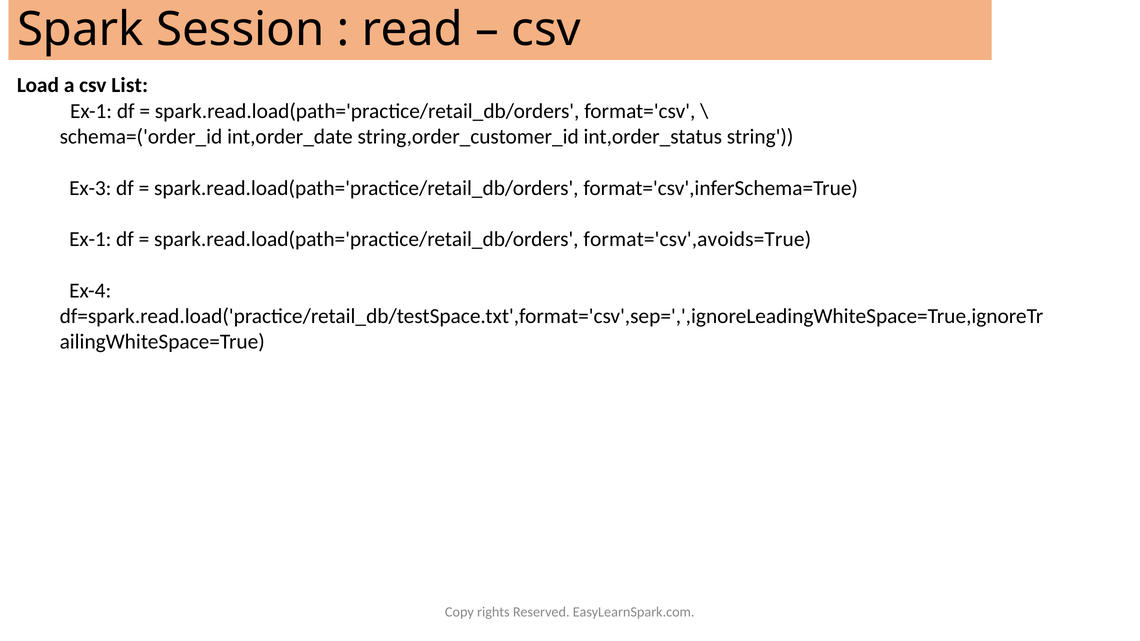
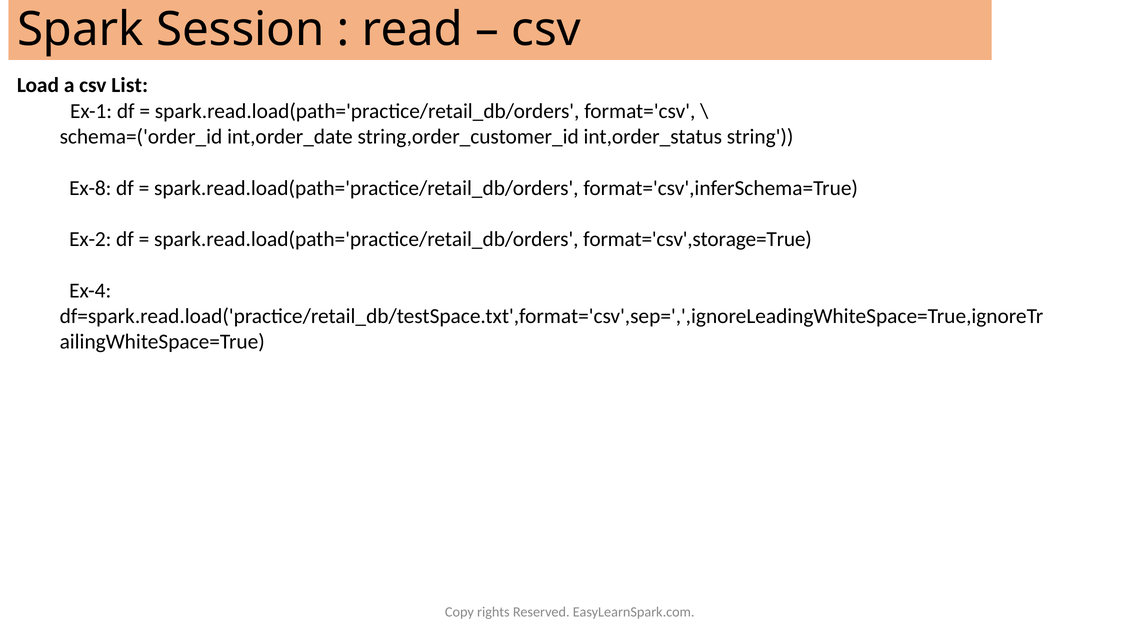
Ex-3: Ex-3 -> Ex-8
Ex-1 at (90, 239): Ex-1 -> Ex-2
format='csv',avoids=True: format='csv',avoids=True -> format='csv',storage=True
